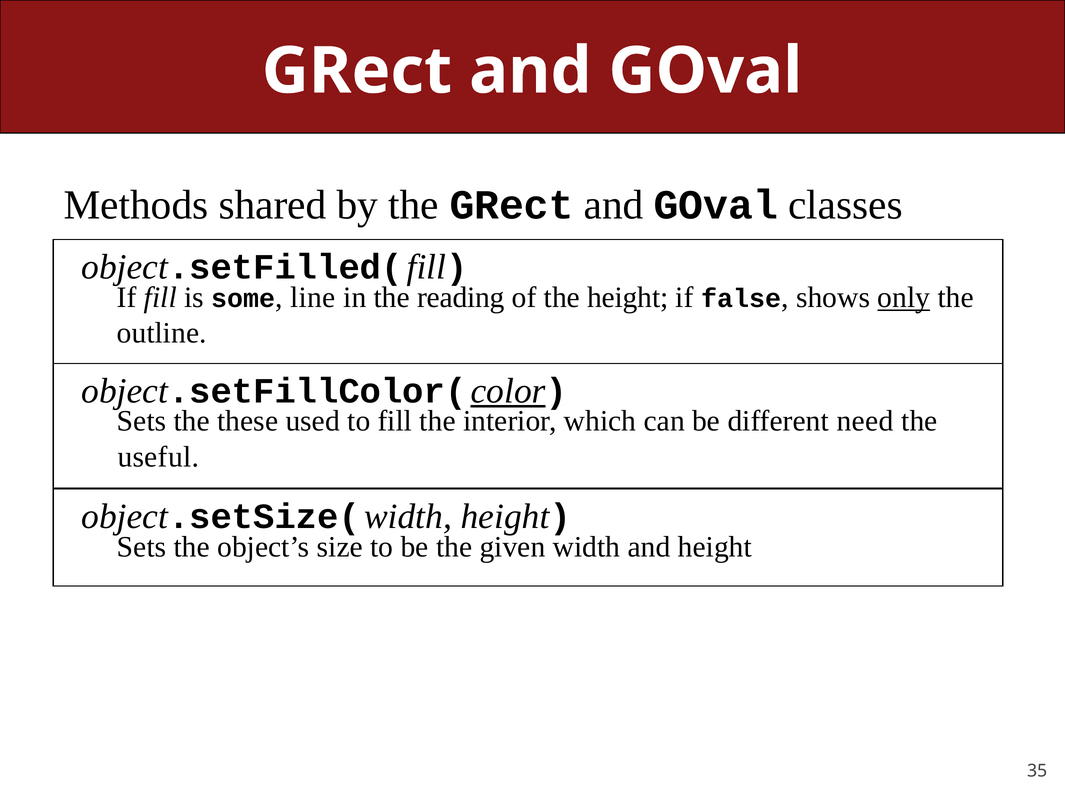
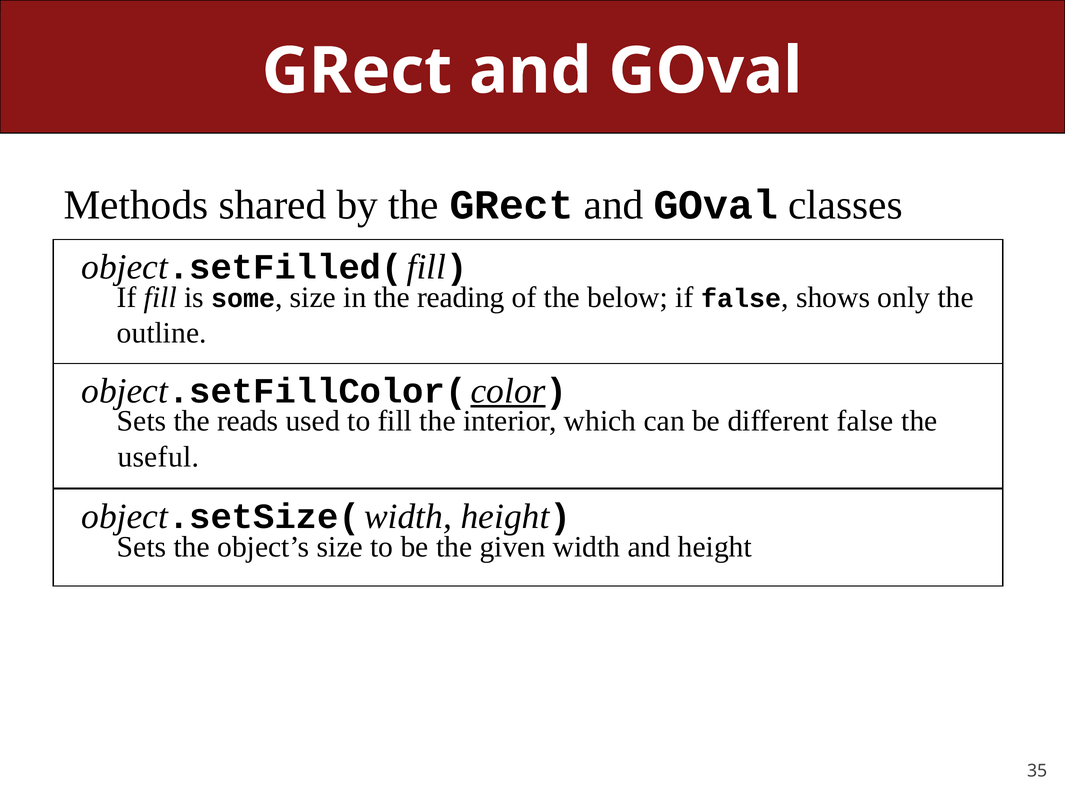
line at (313, 297): line -> size
the height: height -> below
only underline: present -> none
these: these -> reads
different need: need -> false
